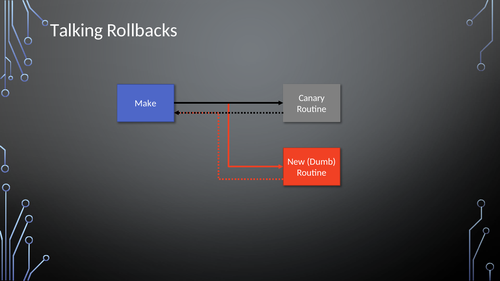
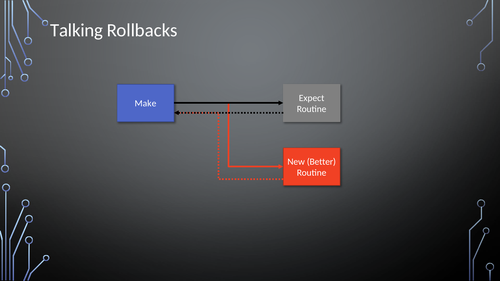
Canary: Canary -> Expect
Dumb: Dumb -> Better
